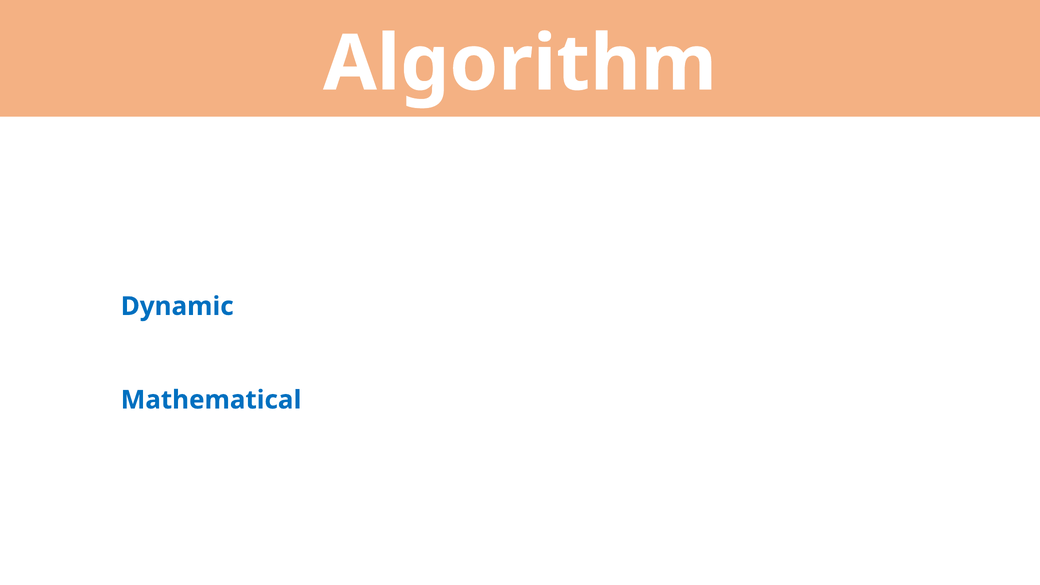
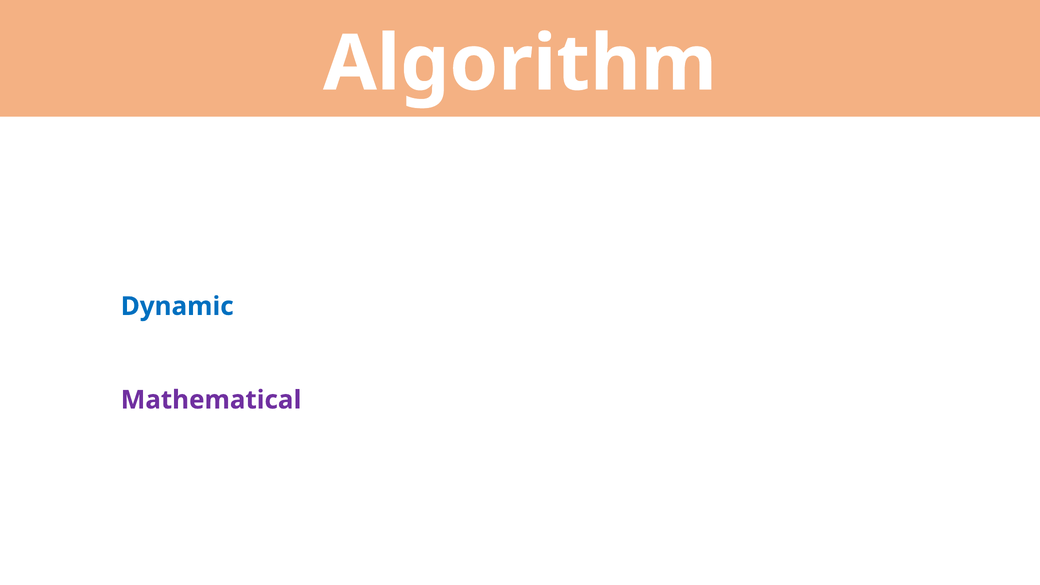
Mathematical colour: blue -> purple
